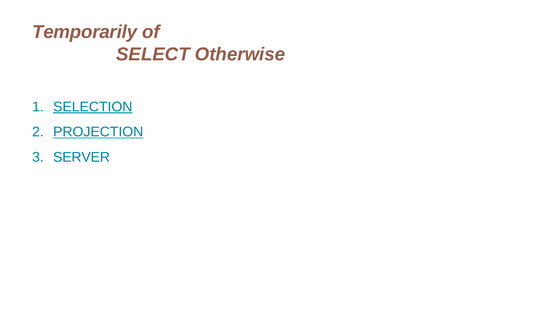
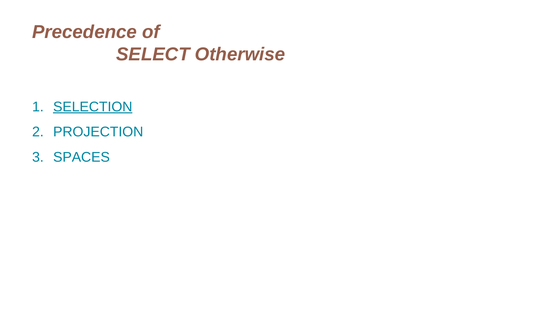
Temporarily: Temporarily -> Precedence
PROJECTION underline: present -> none
SERVER: SERVER -> SPACES
